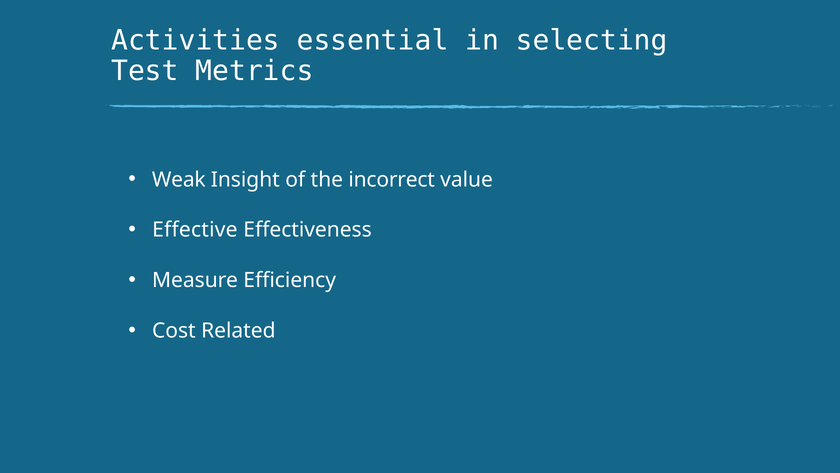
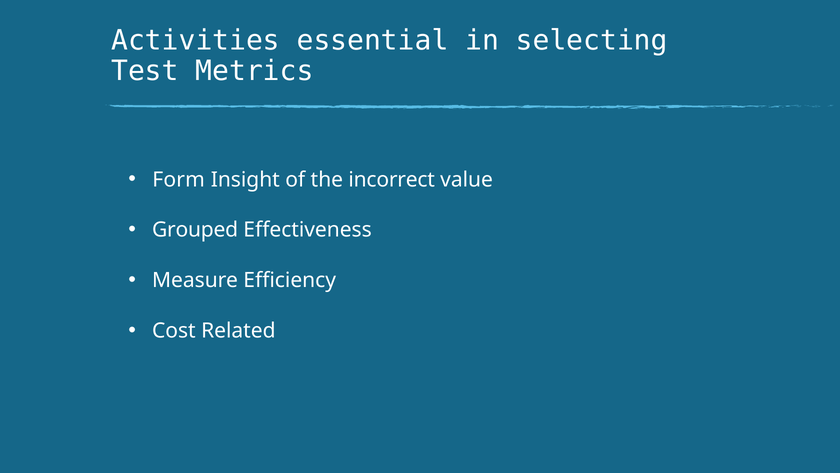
Weak: Weak -> Form
Effective: Effective -> Grouped
